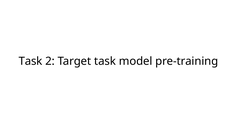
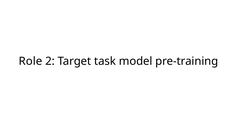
Task at (31, 61): Task -> Role
